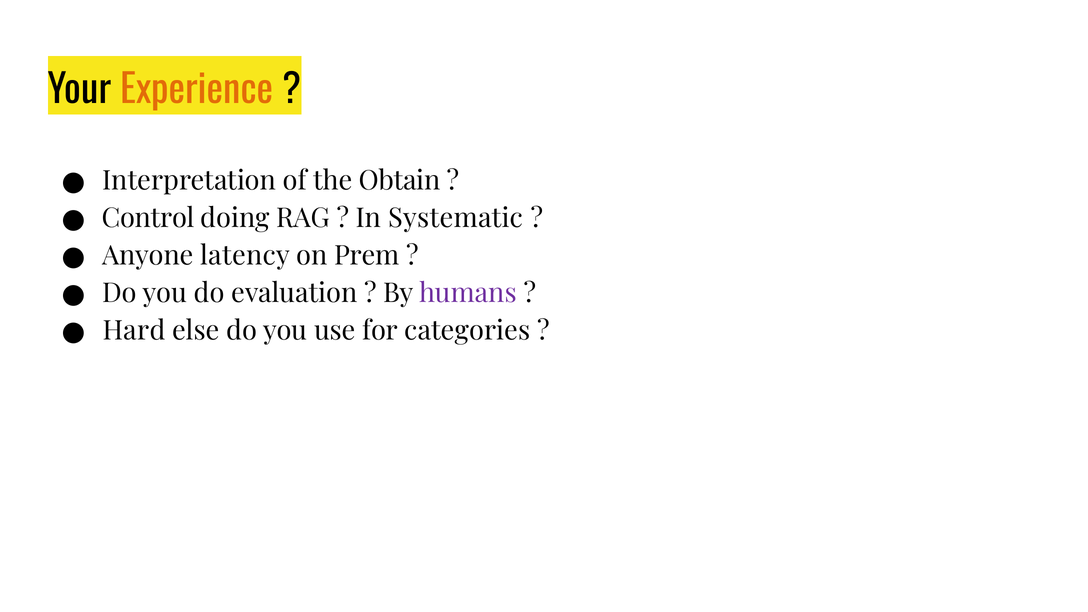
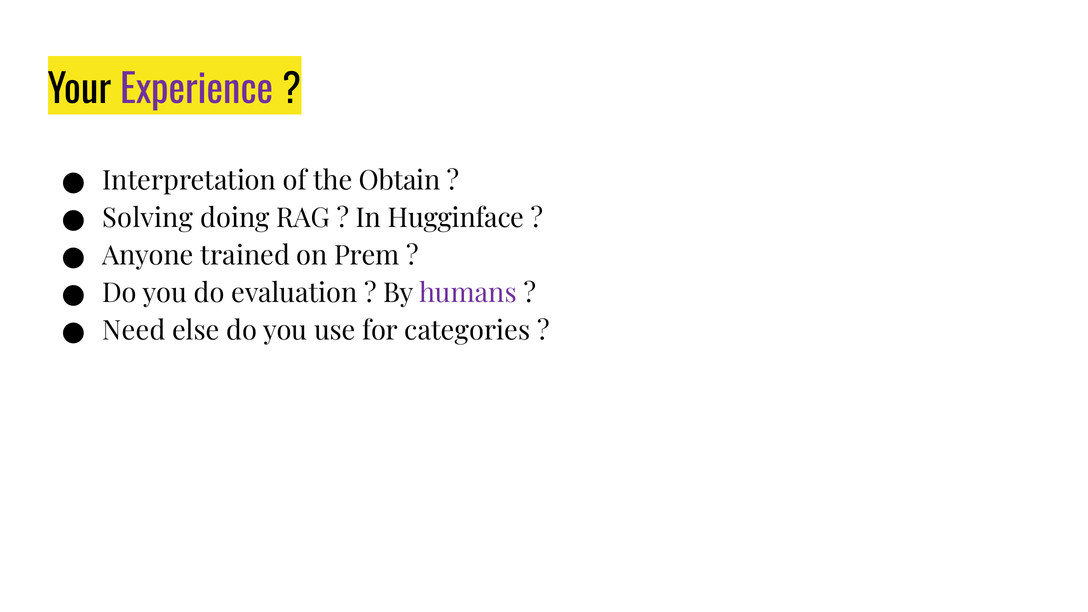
Experience colour: orange -> purple
Control: Control -> Solving
Systematic: Systematic -> Hugginface
latency: latency -> trained
Hard: Hard -> Need
